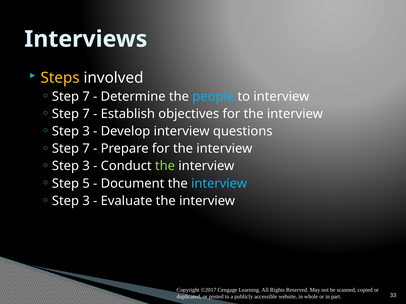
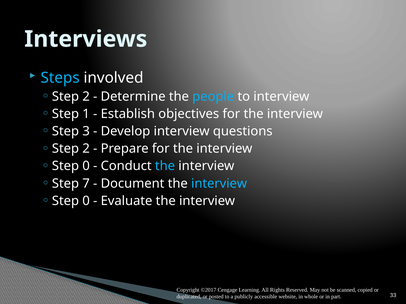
Steps colour: yellow -> light blue
7 at (86, 97): 7 -> 2
7 at (86, 114): 7 -> 1
7 at (86, 149): 7 -> 2
3 at (86, 166): 3 -> 0
the at (165, 166) colour: light green -> light blue
5: 5 -> 7
3 at (86, 201): 3 -> 0
